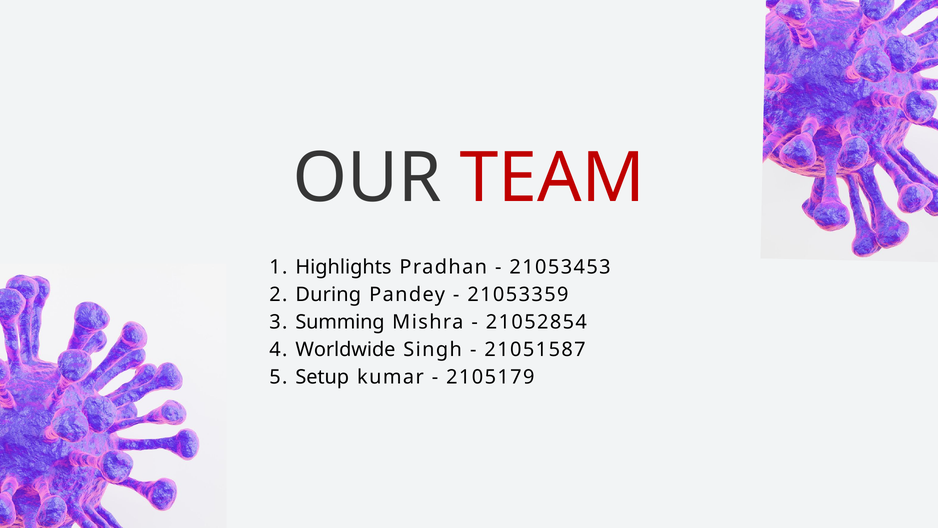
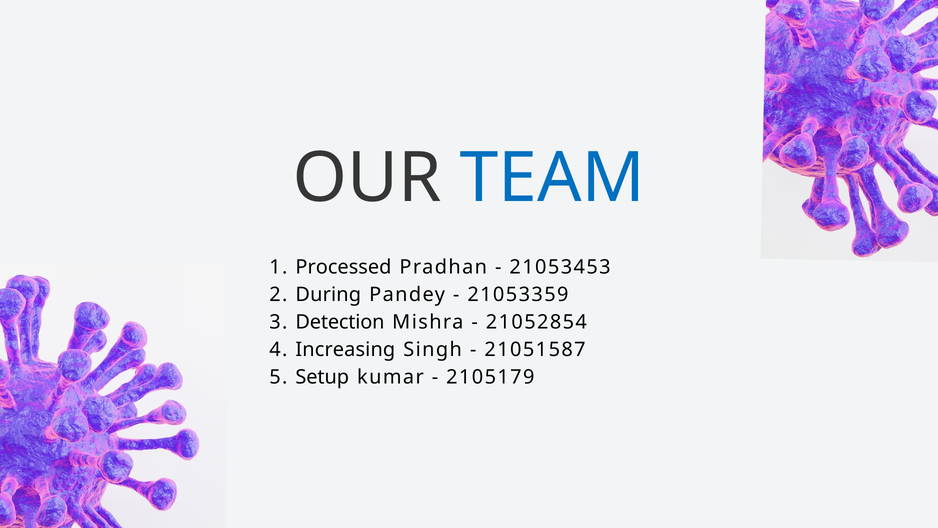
TEAM colour: red -> blue
Highlights: Highlights -> Processed
Summing: Summing -> Detection
Worldwide: Worldwide -> Increasing
